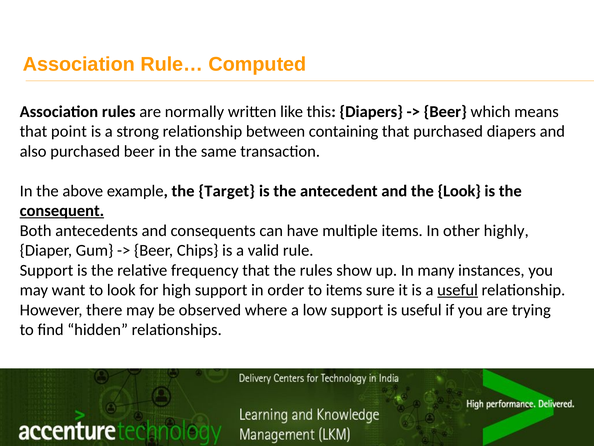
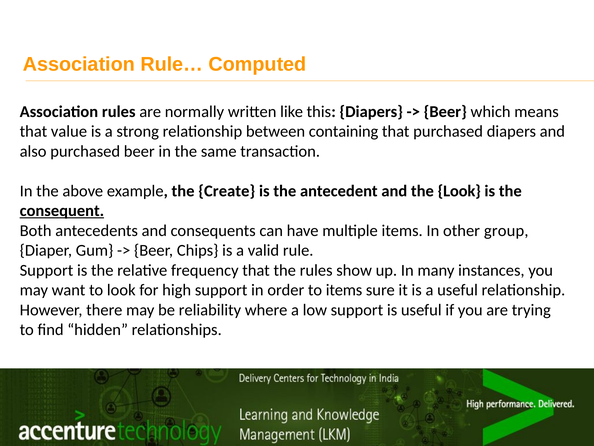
point: point -> value
Target: Target -> Create
highly: highly -> group
useful at (458, 290) underline: present -> none
observed: observed -> reliability
